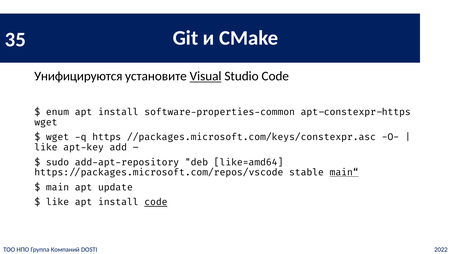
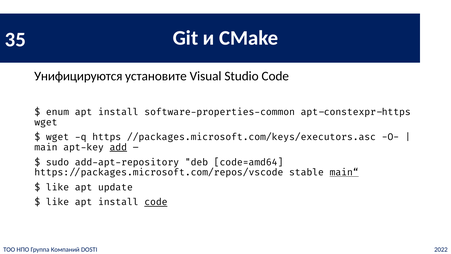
Visual underline: present -> none
https://packages.microsoft.com/keys/constexpr.asc: https://packages.microsoft.com/keys/constexpr.asc -> https://packages.microsoft.com/keys/executors.asc
like at (46, 147): like -> main
add underline: none -> present
like=amd64: like=amd64 -> code=amd64
main at (58, 187): main -> like
